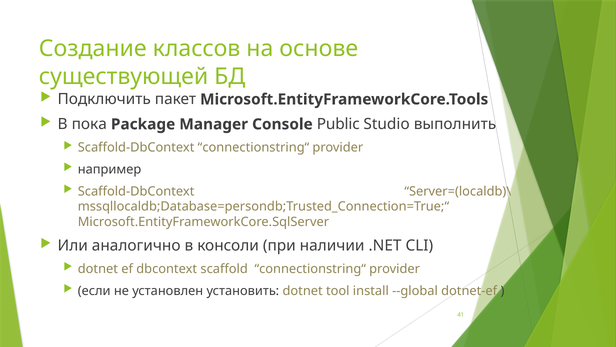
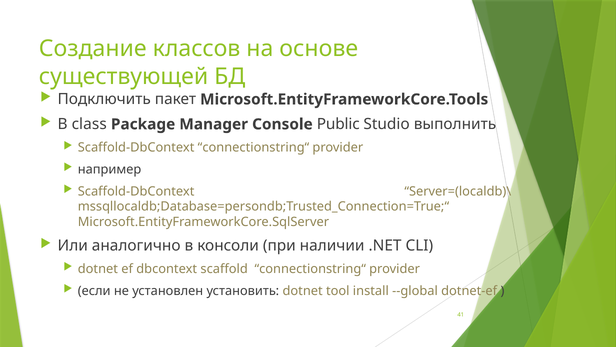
пока: пока -> class
